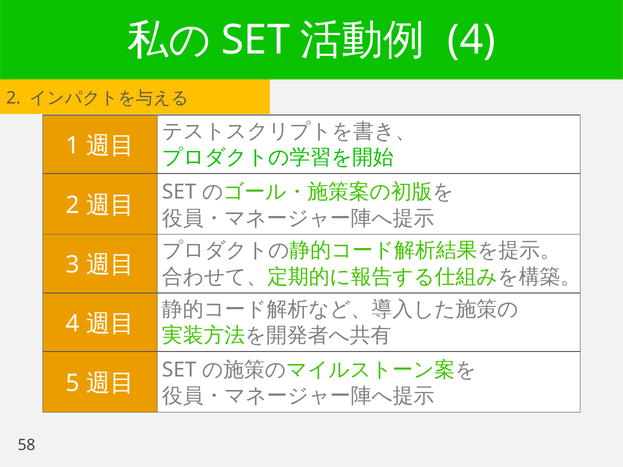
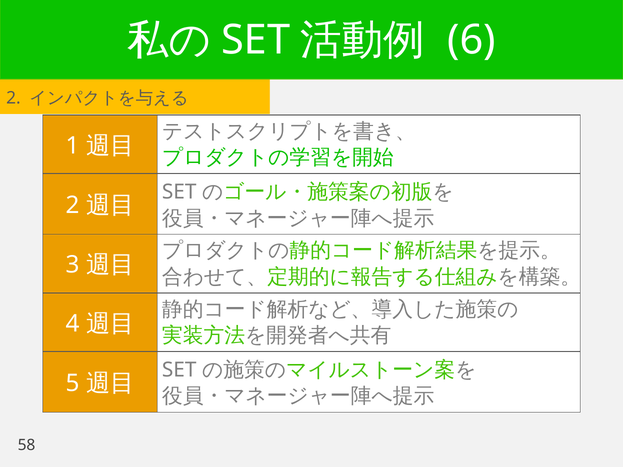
4 at (471, 40): 4 -> 6
